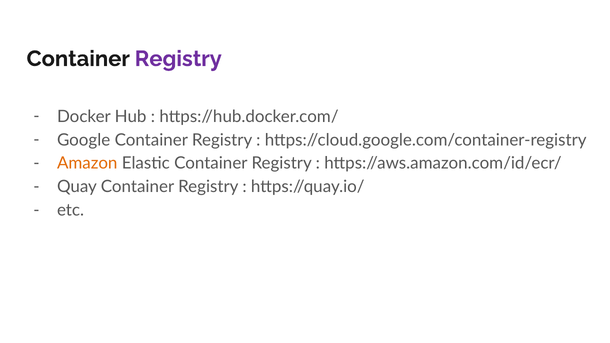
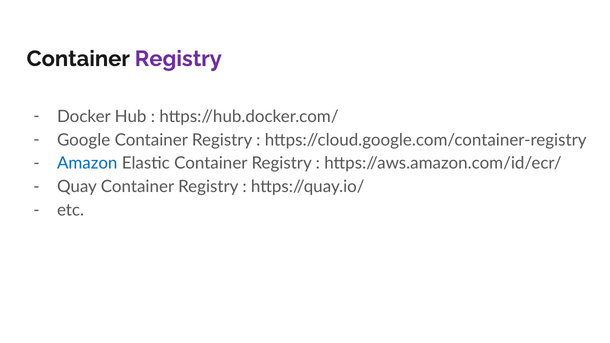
Amazon colour: orange -> blue
